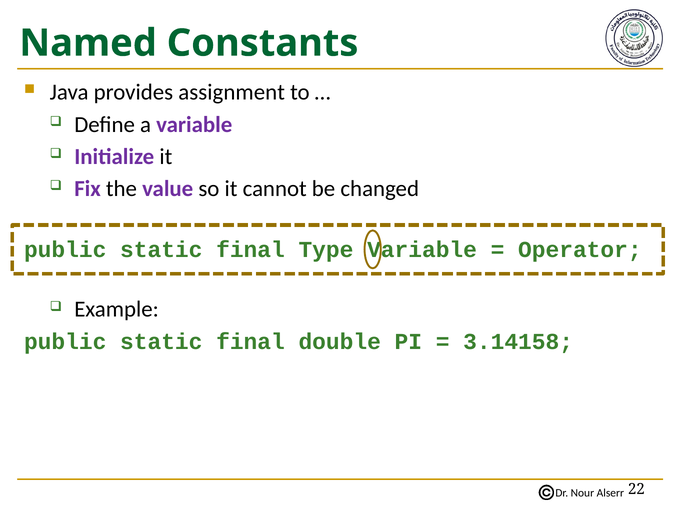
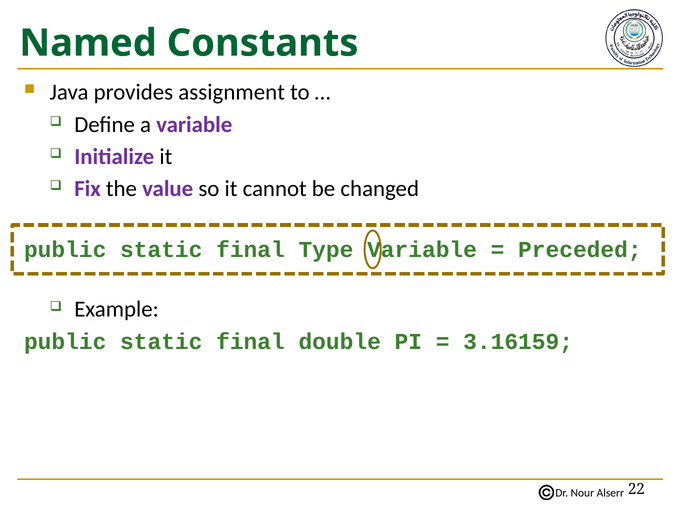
Operator: Operator -> Preceded
3.14158: 3.14158 -> 3.16159
